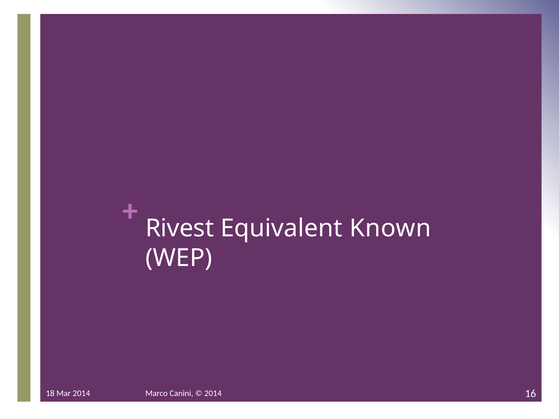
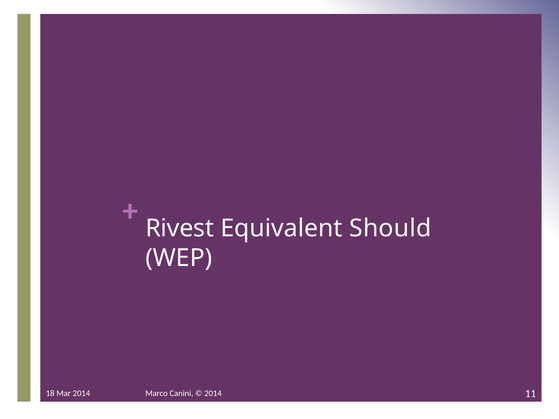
Known: Known -> Should
16: 16 -> 11
